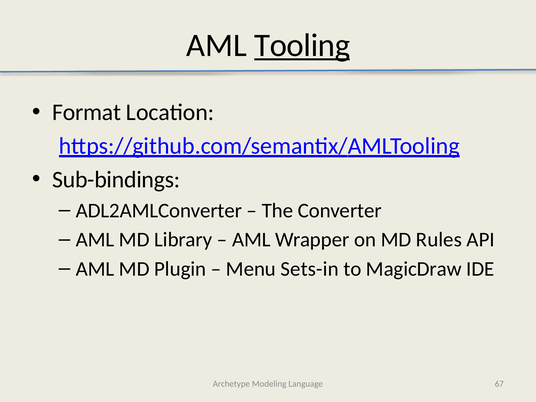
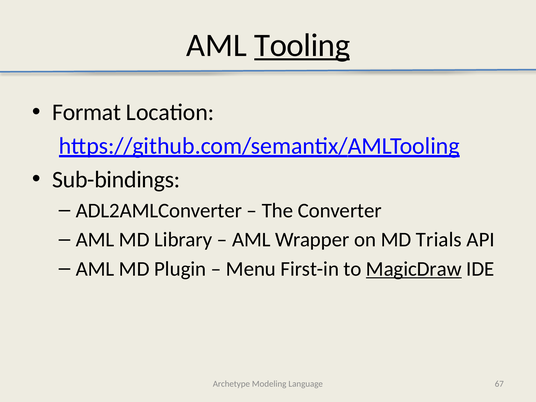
Rules: Rules -> Trials
Sets-in: Sets-in -> First-in
MagicDraw underline: none -> present
